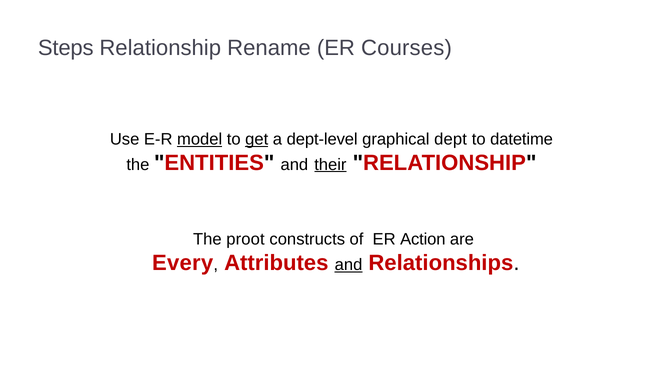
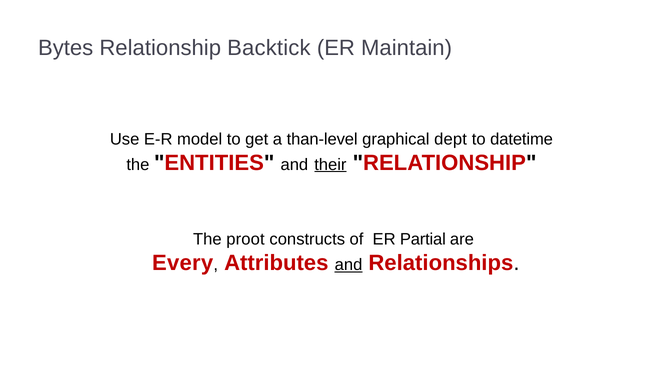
Steps: Steps -> Bytes
Rename: Rename -> Backtick
Courses: Courses -> Maintain
model underline: present -> none
get underline: present -> none
dept-level: dept-level -> than-level
Action: Action -> Partial
